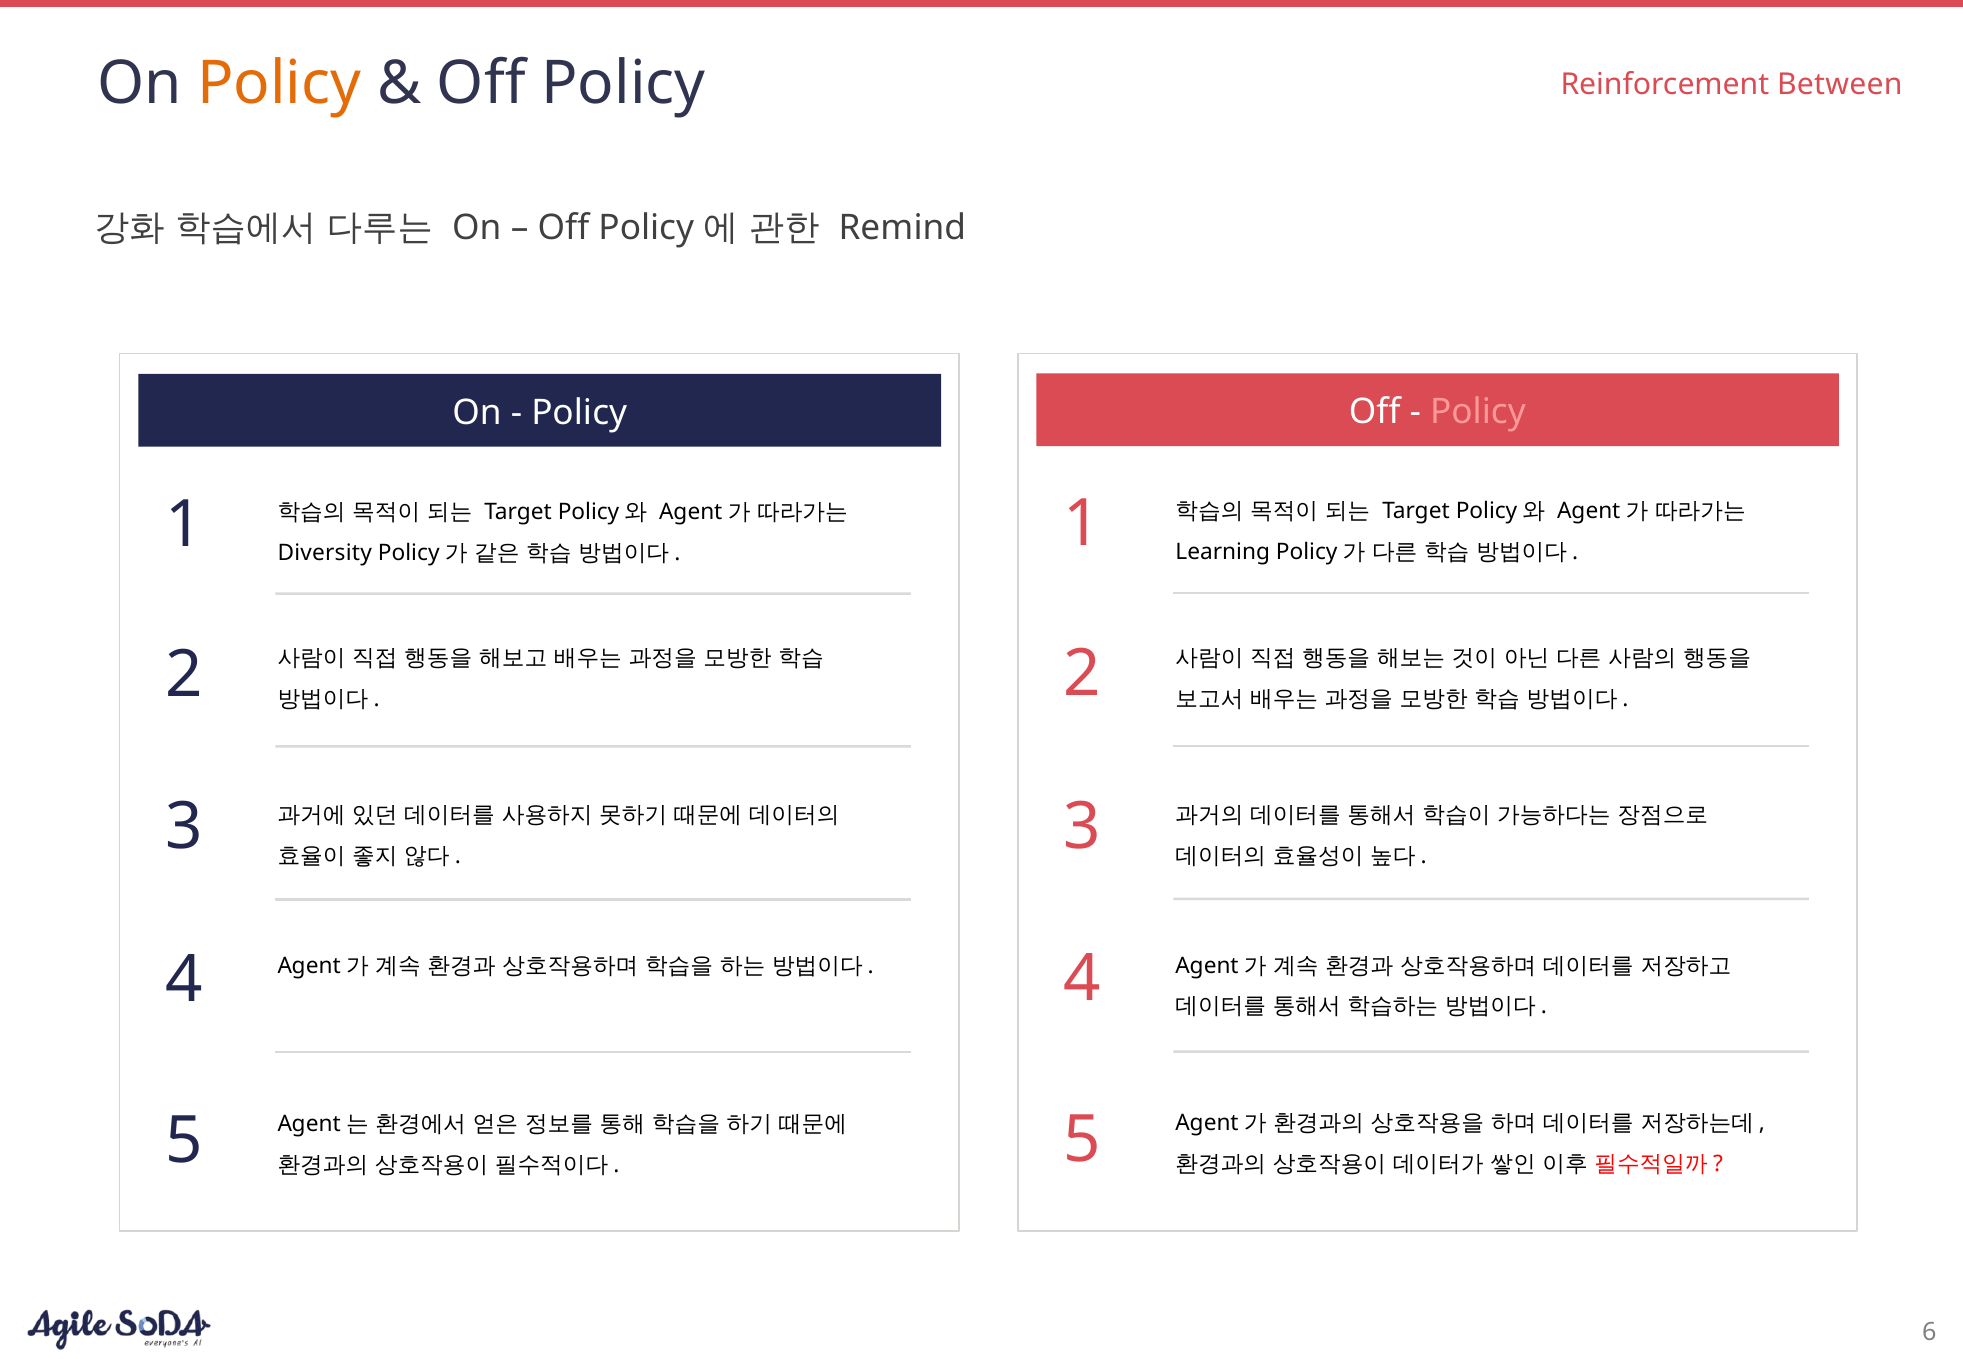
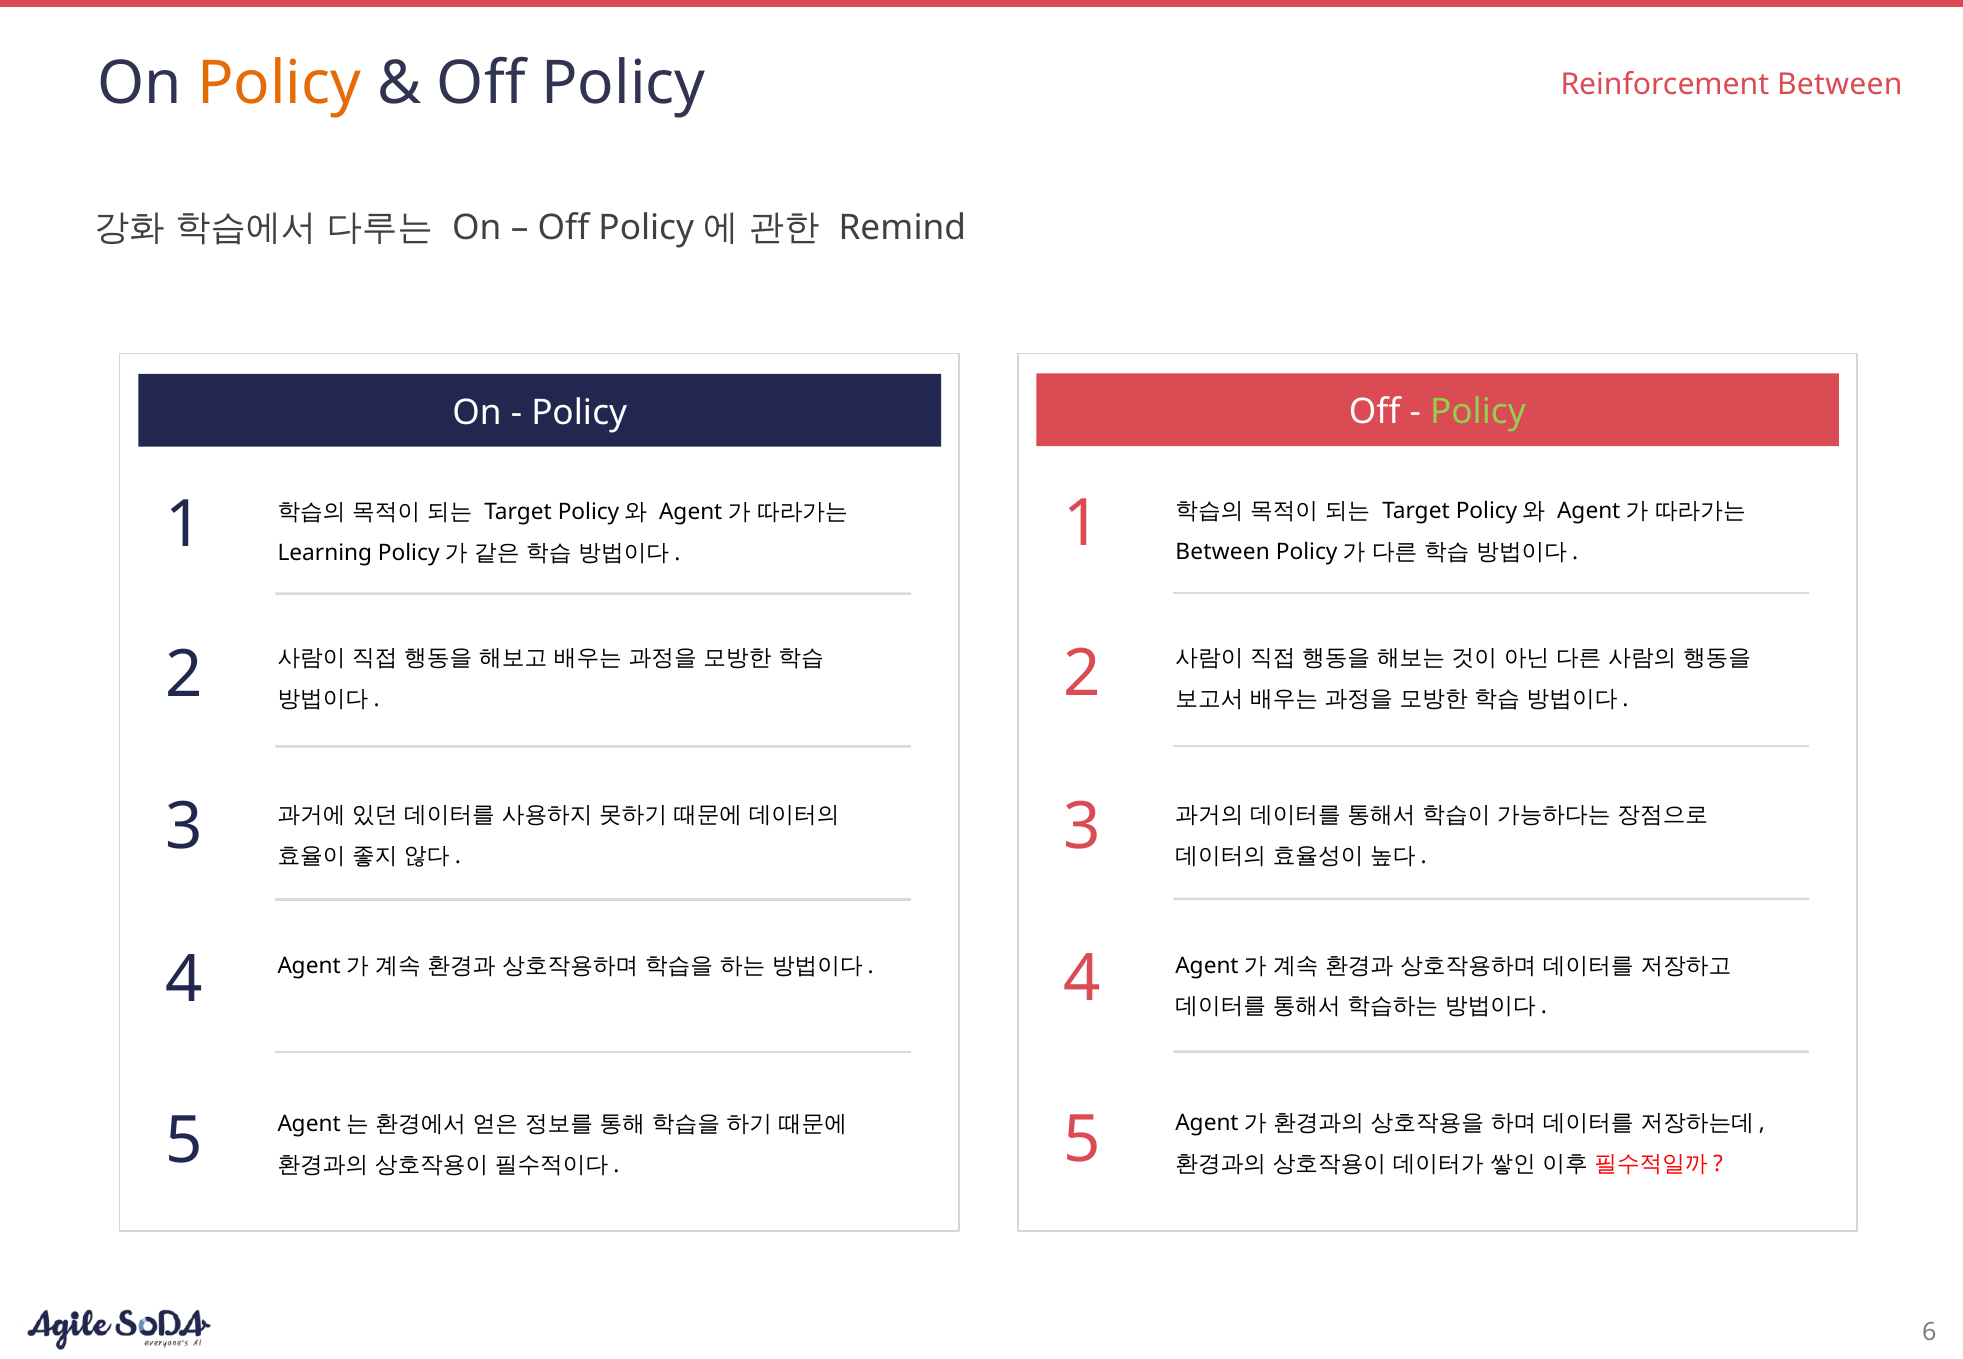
Policy at (1478, 412) colour: pink -> light green
Learning at (1223, 552): Learning -> Between
Diversity: Diversity -> Learning
